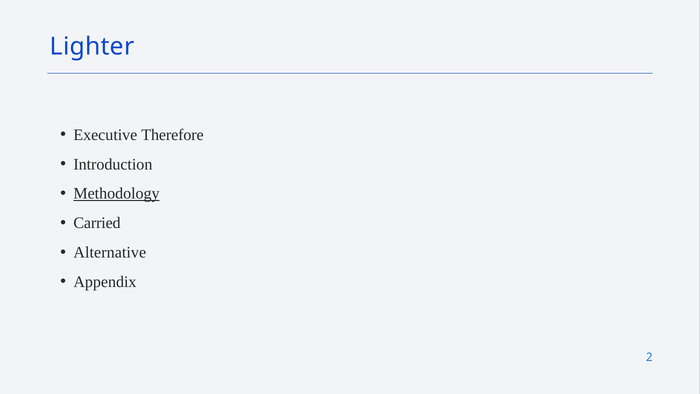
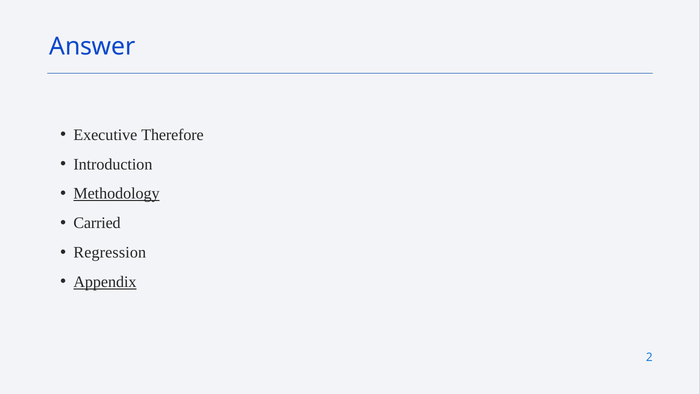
Lighter: Lighter -> Answer
Alternative: Alternative -> Regression
Appendix underline: none -> present
